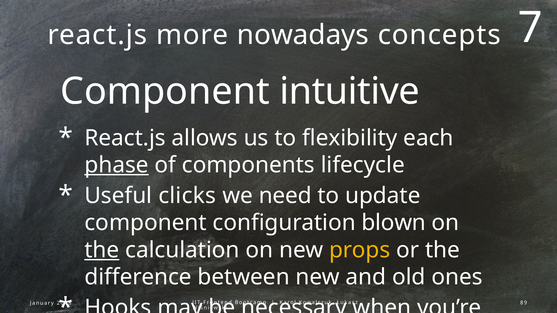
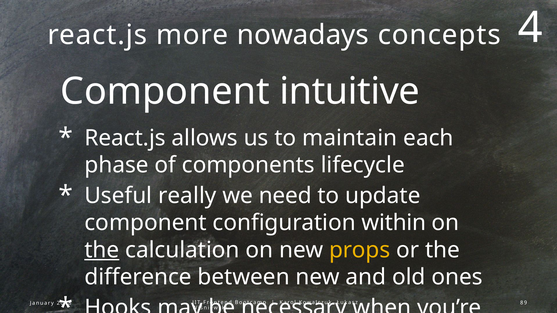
7: 7 -> 4
flexibility: flexibility -> maintain
phase underline: present -> none
clicks: clicks -> really
blown: blown -> within
